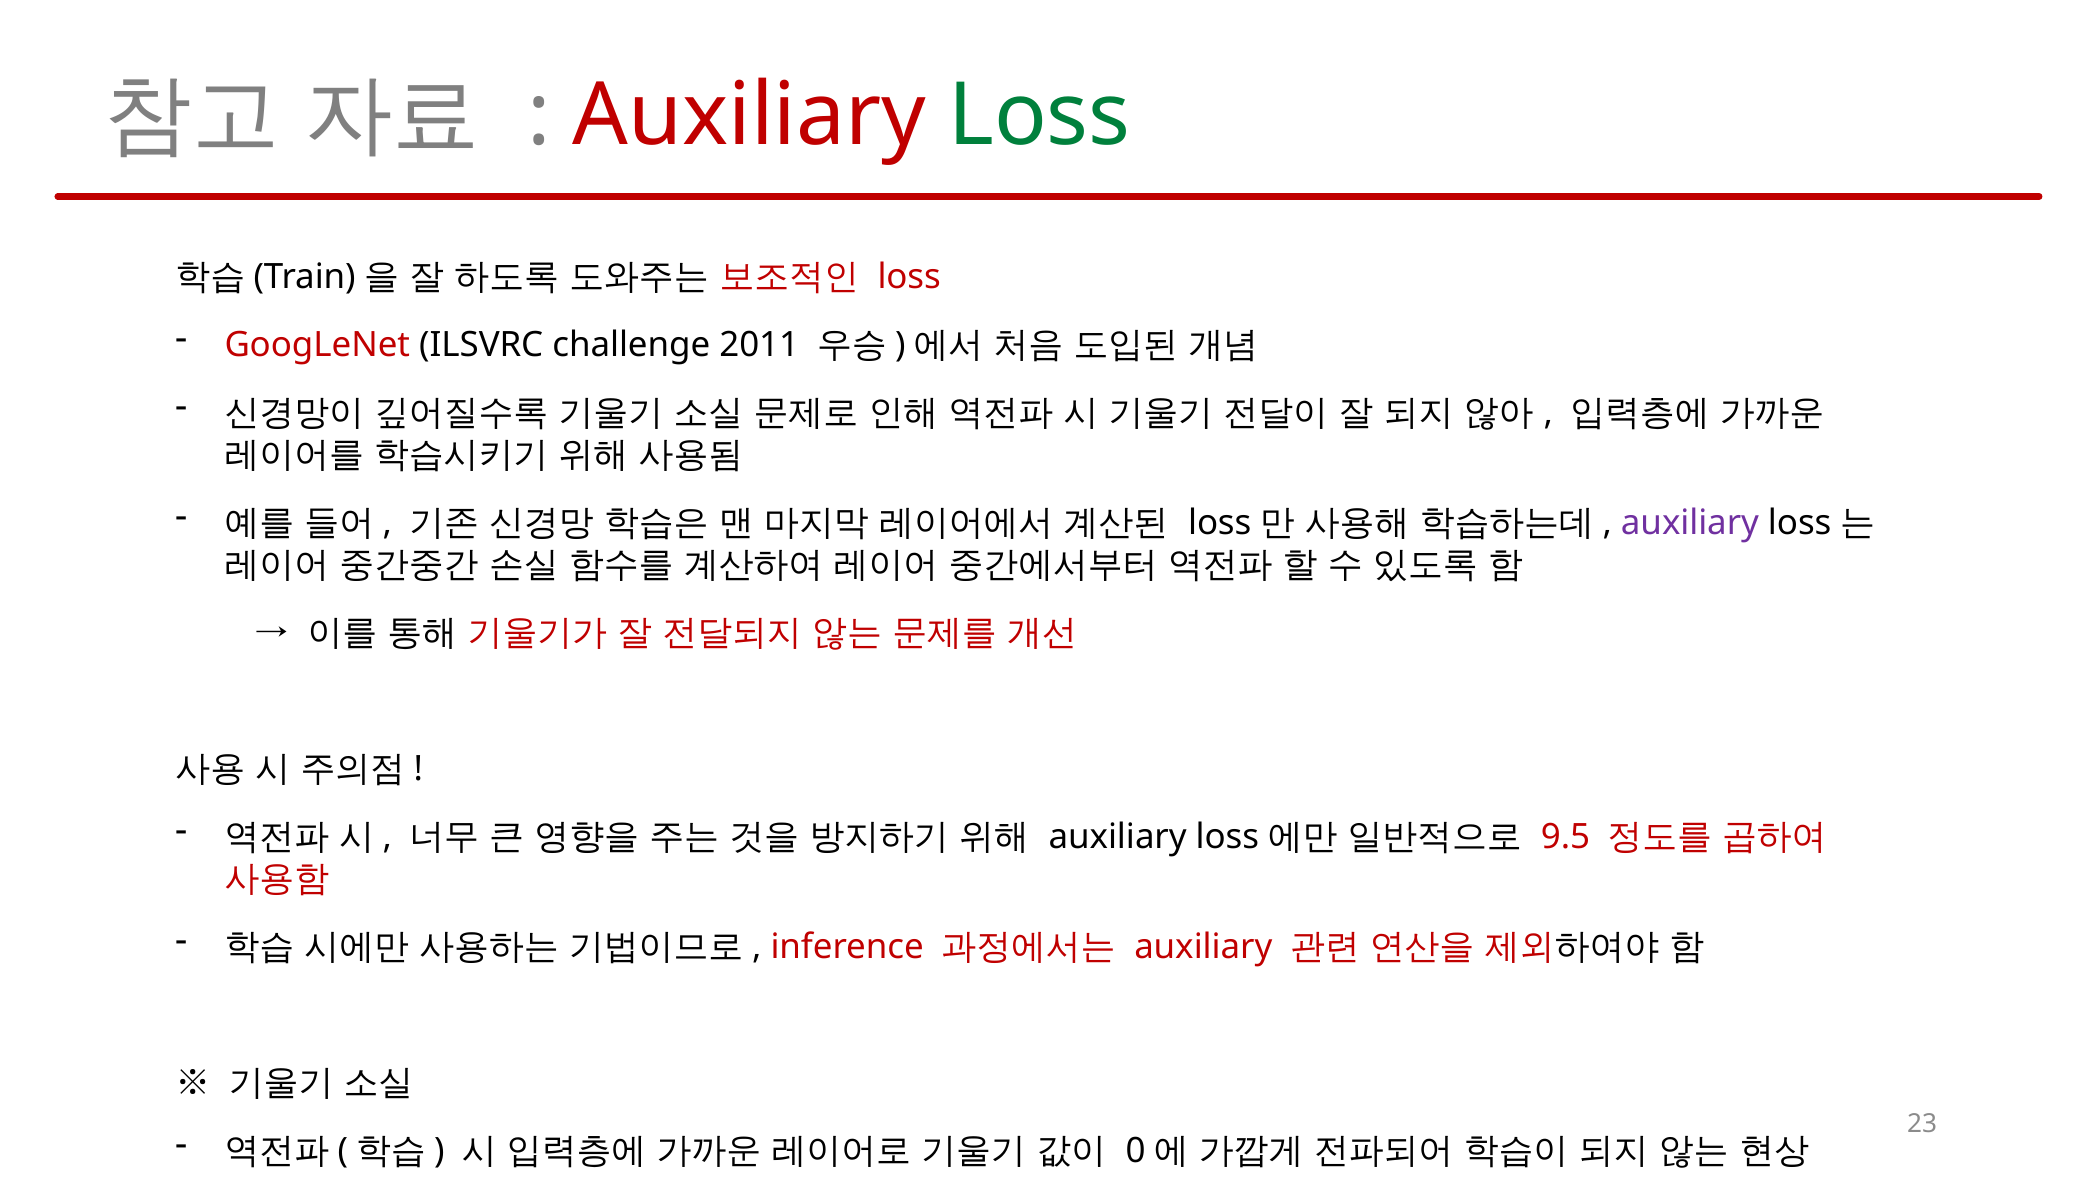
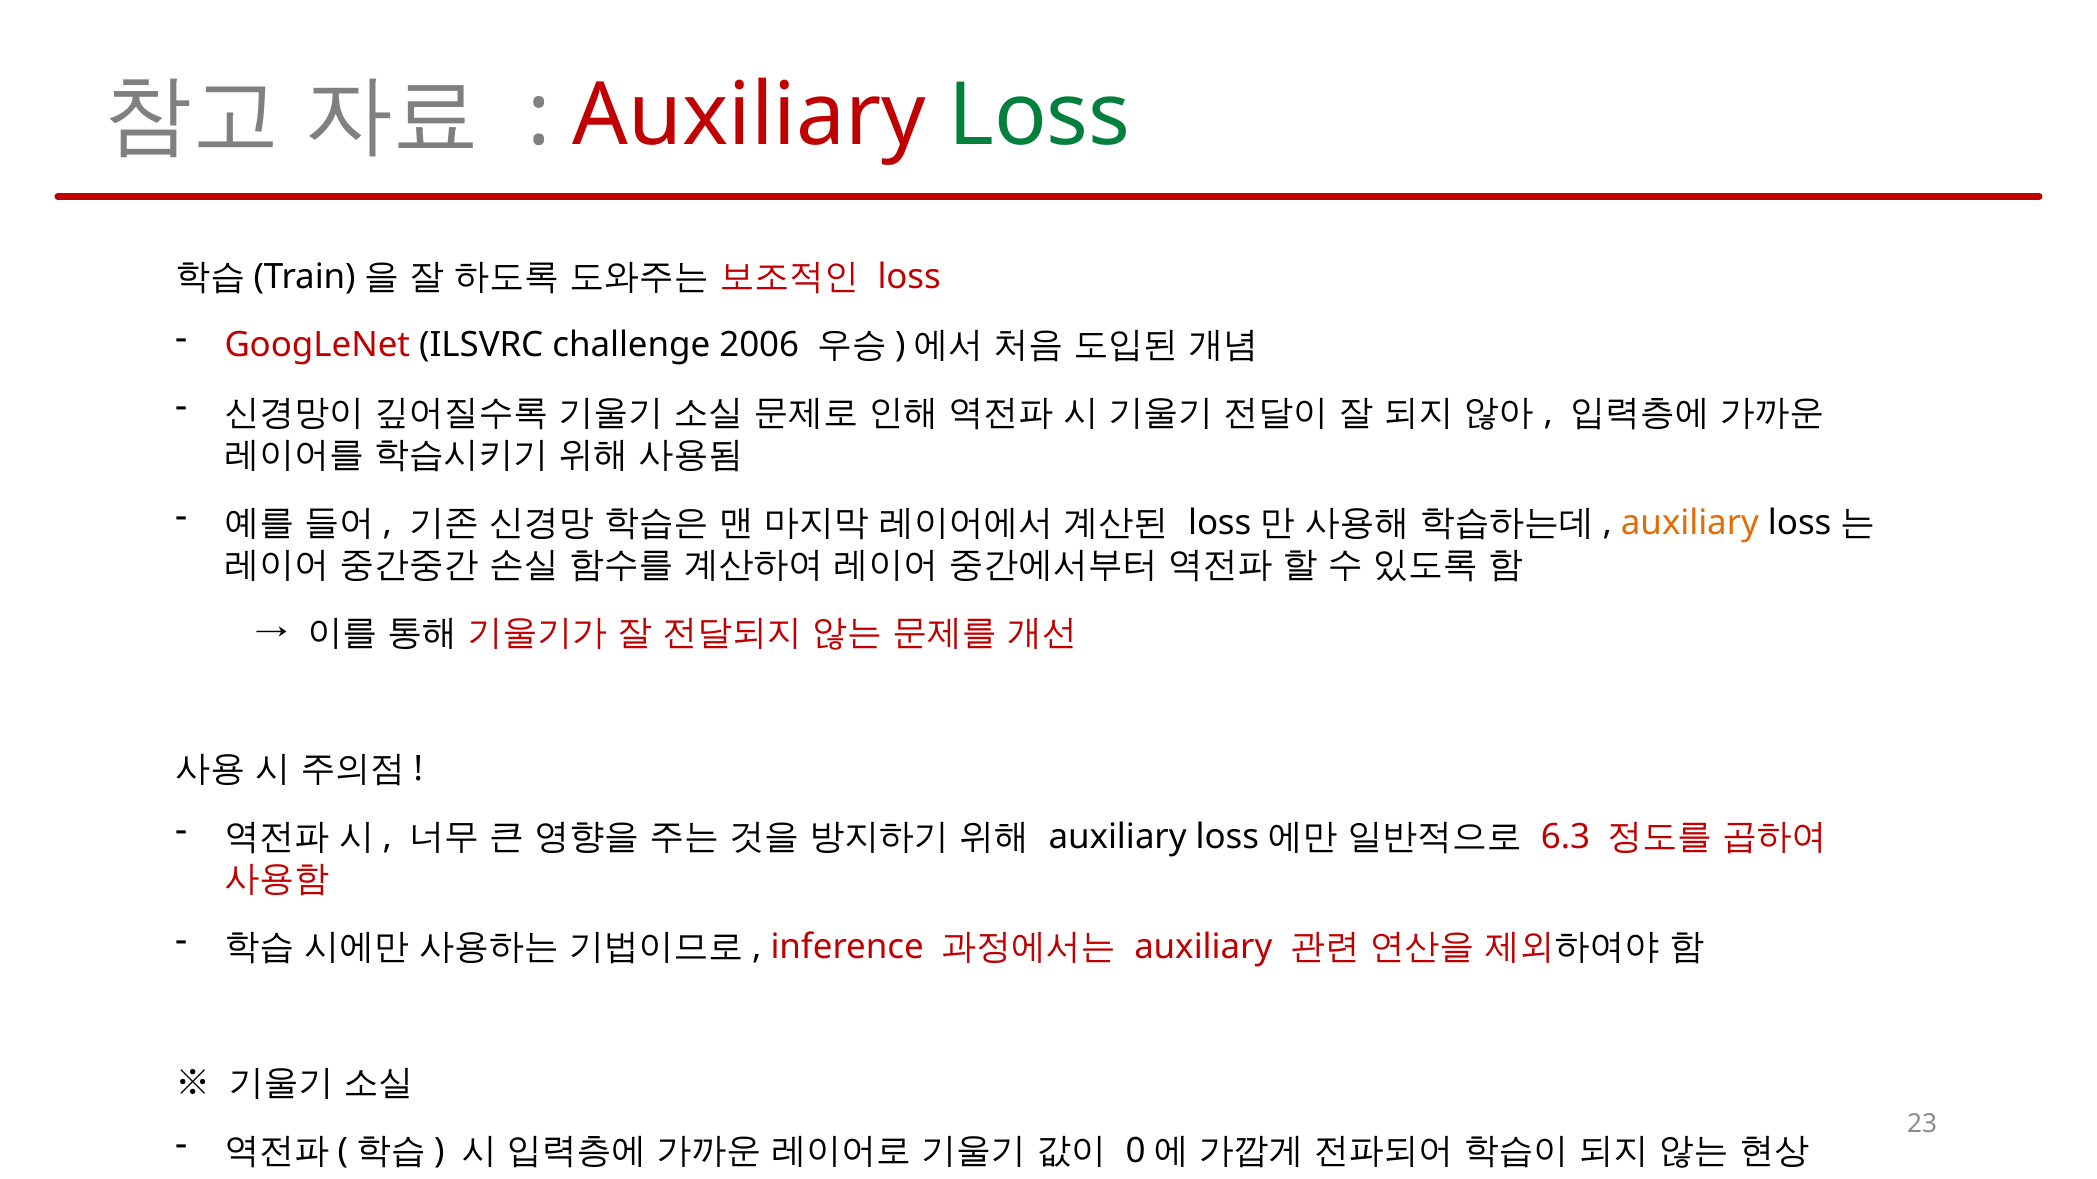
2011: 2011 -> 2006
auxiliary at (1690, 523) colour: purple -> orange
9.5: 9.5 -> 6.3
